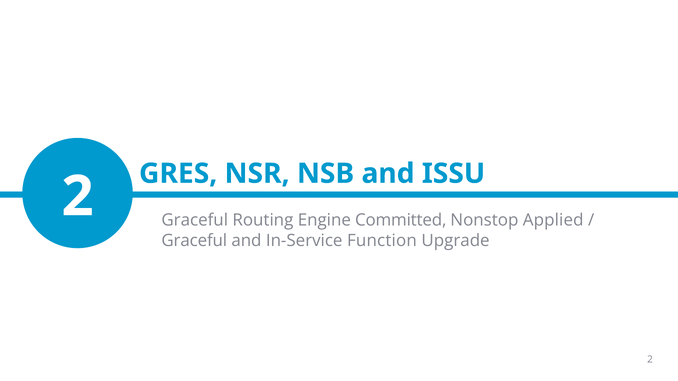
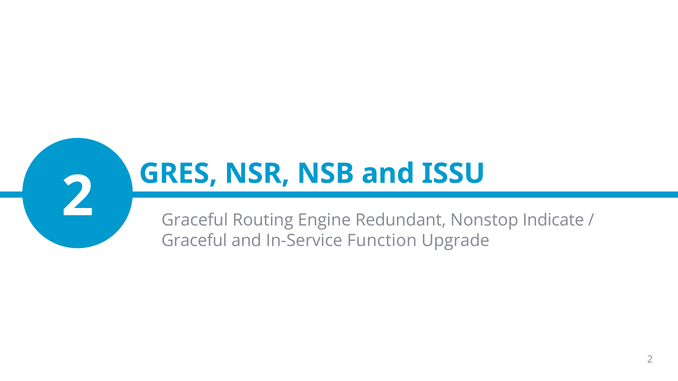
Committed: Committed -> Redundant
Applied: Applied -> Indicate
